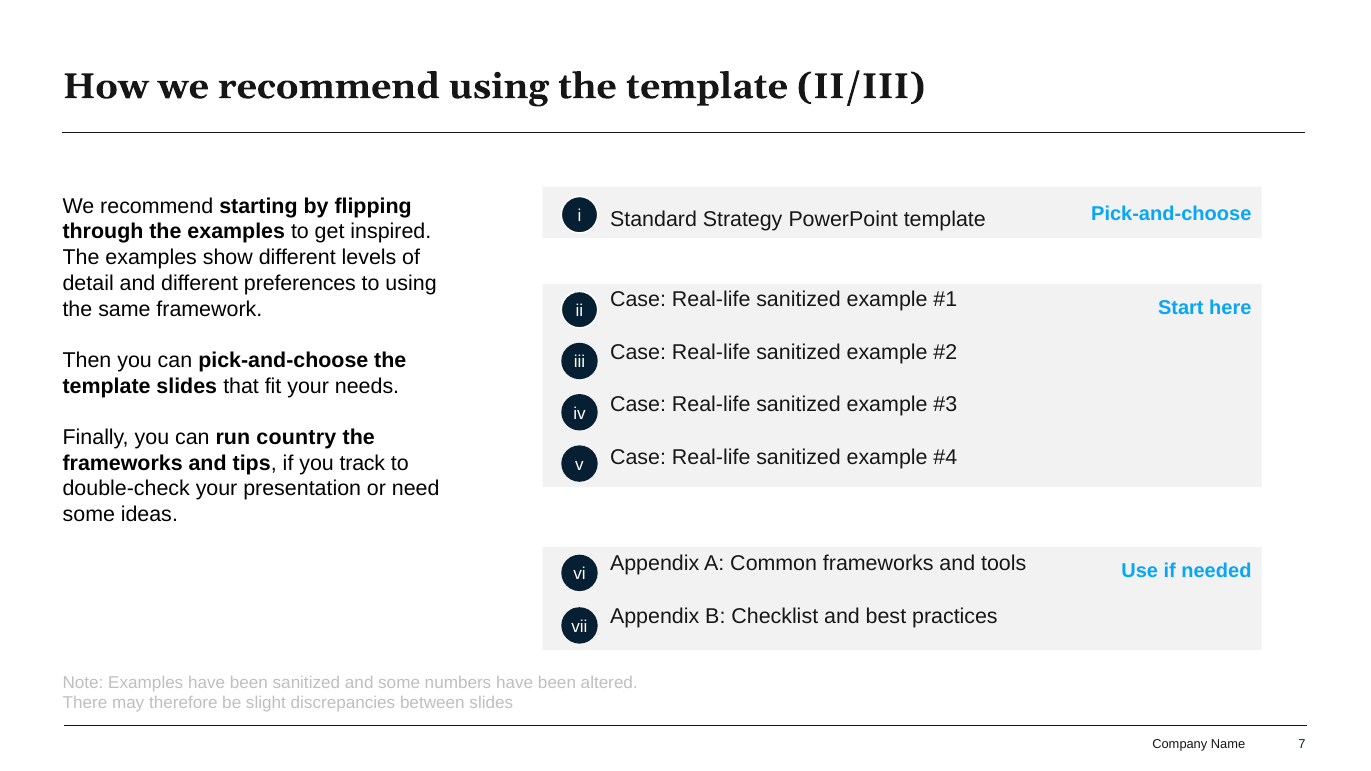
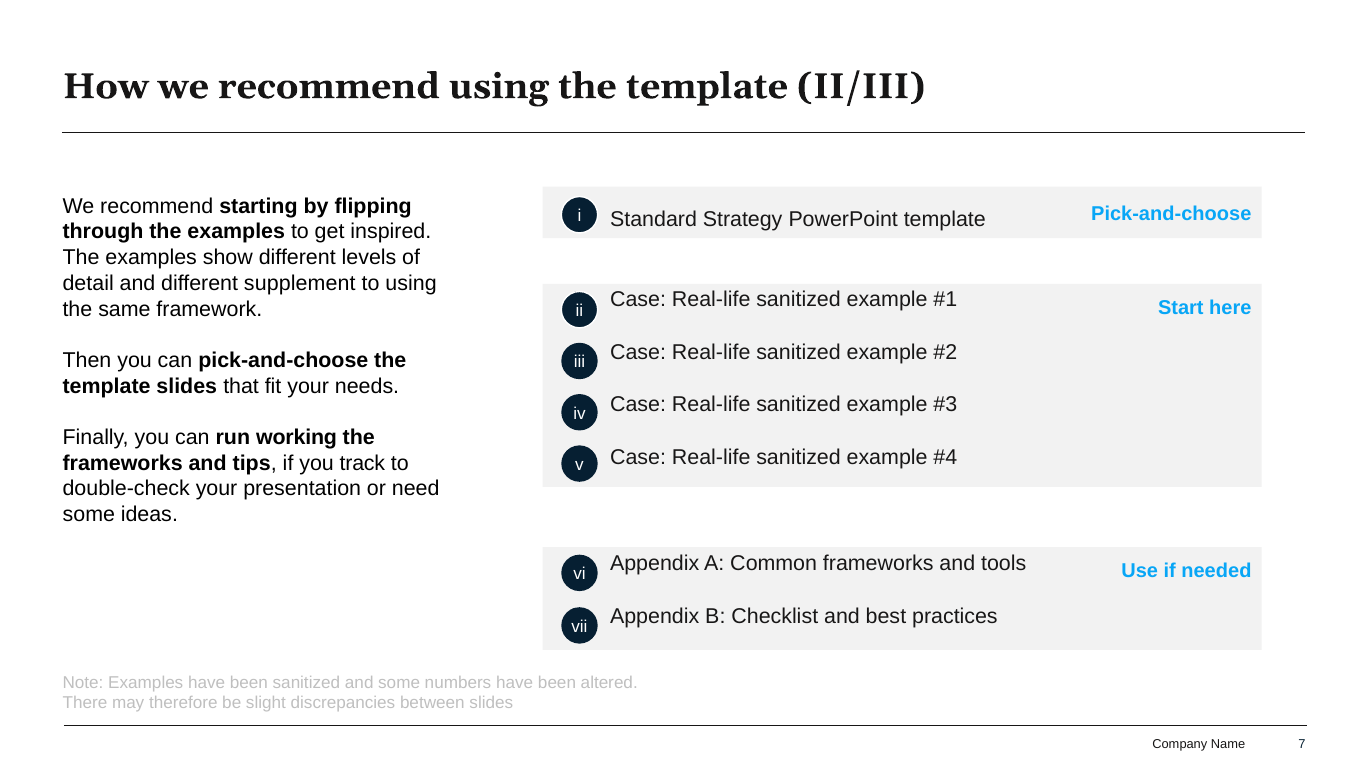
preferences: preferences -> supplement
country: country -> working
